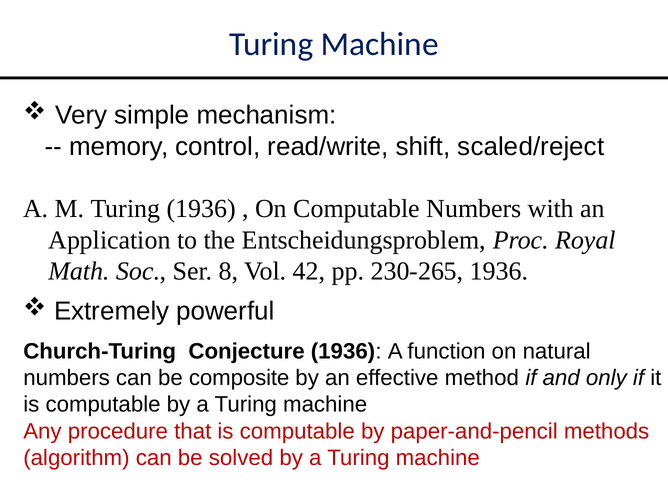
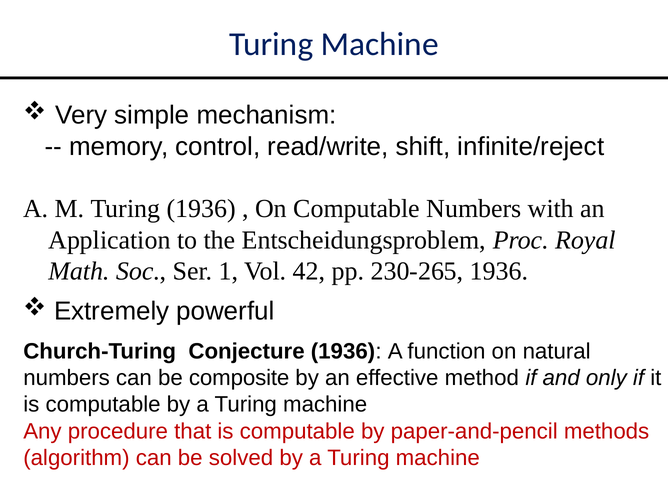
scaled/reject: scaled/reject -> infinite/reject
8: 8 -> 1
